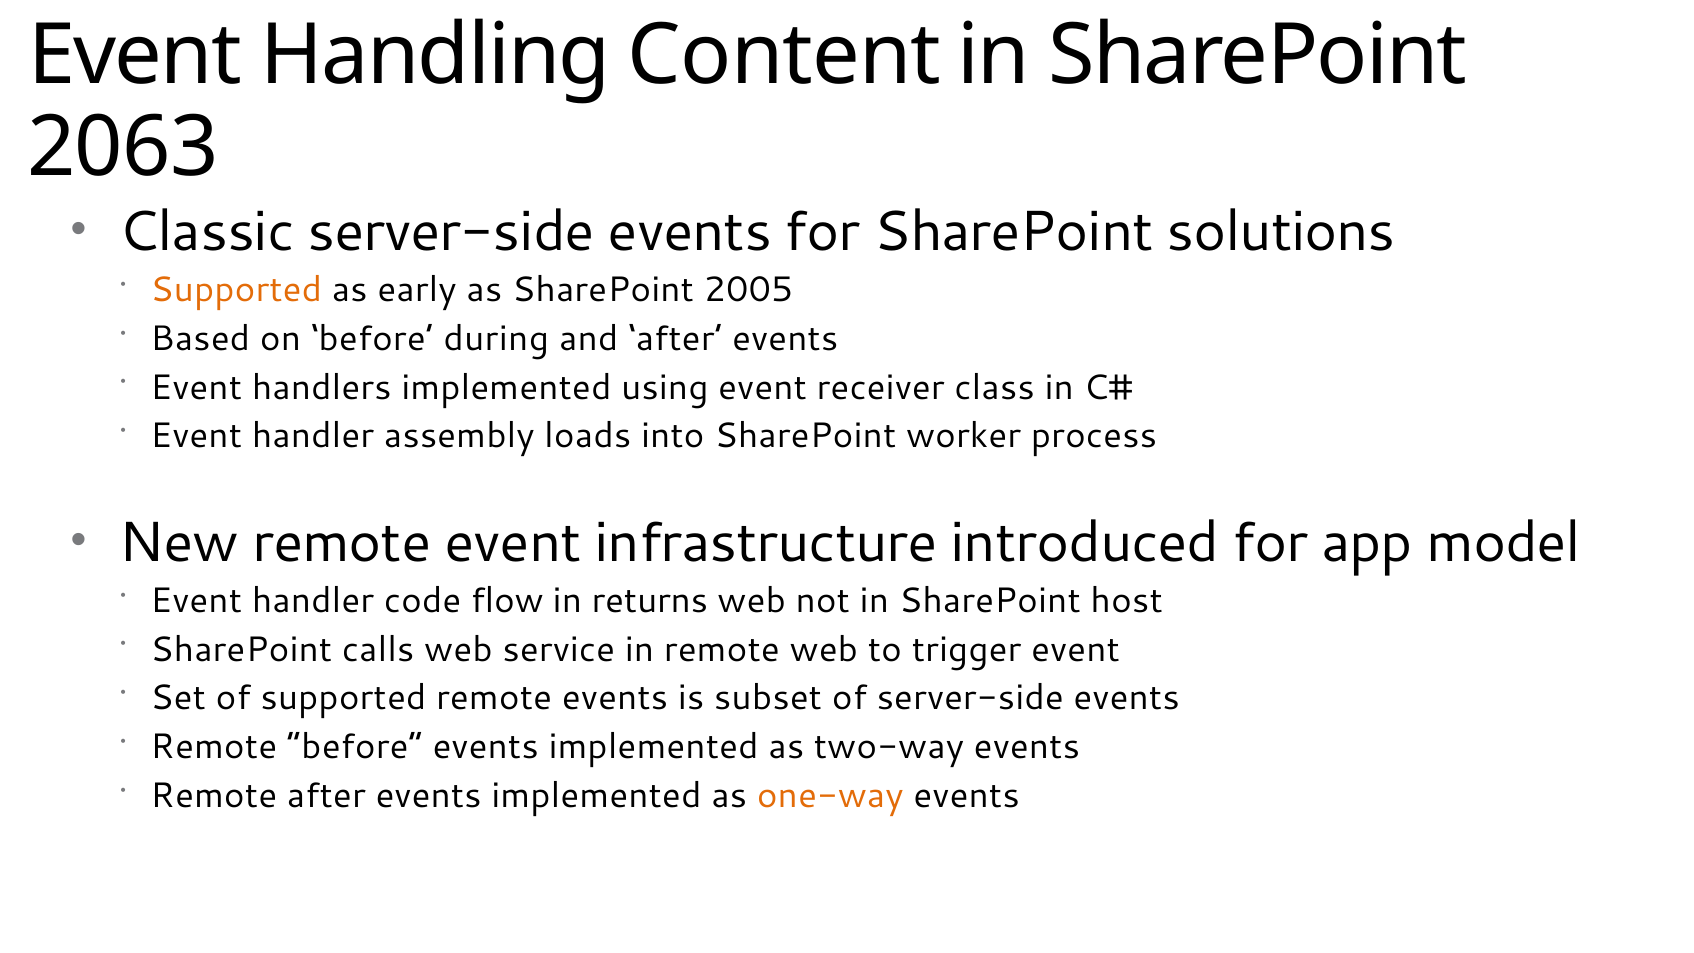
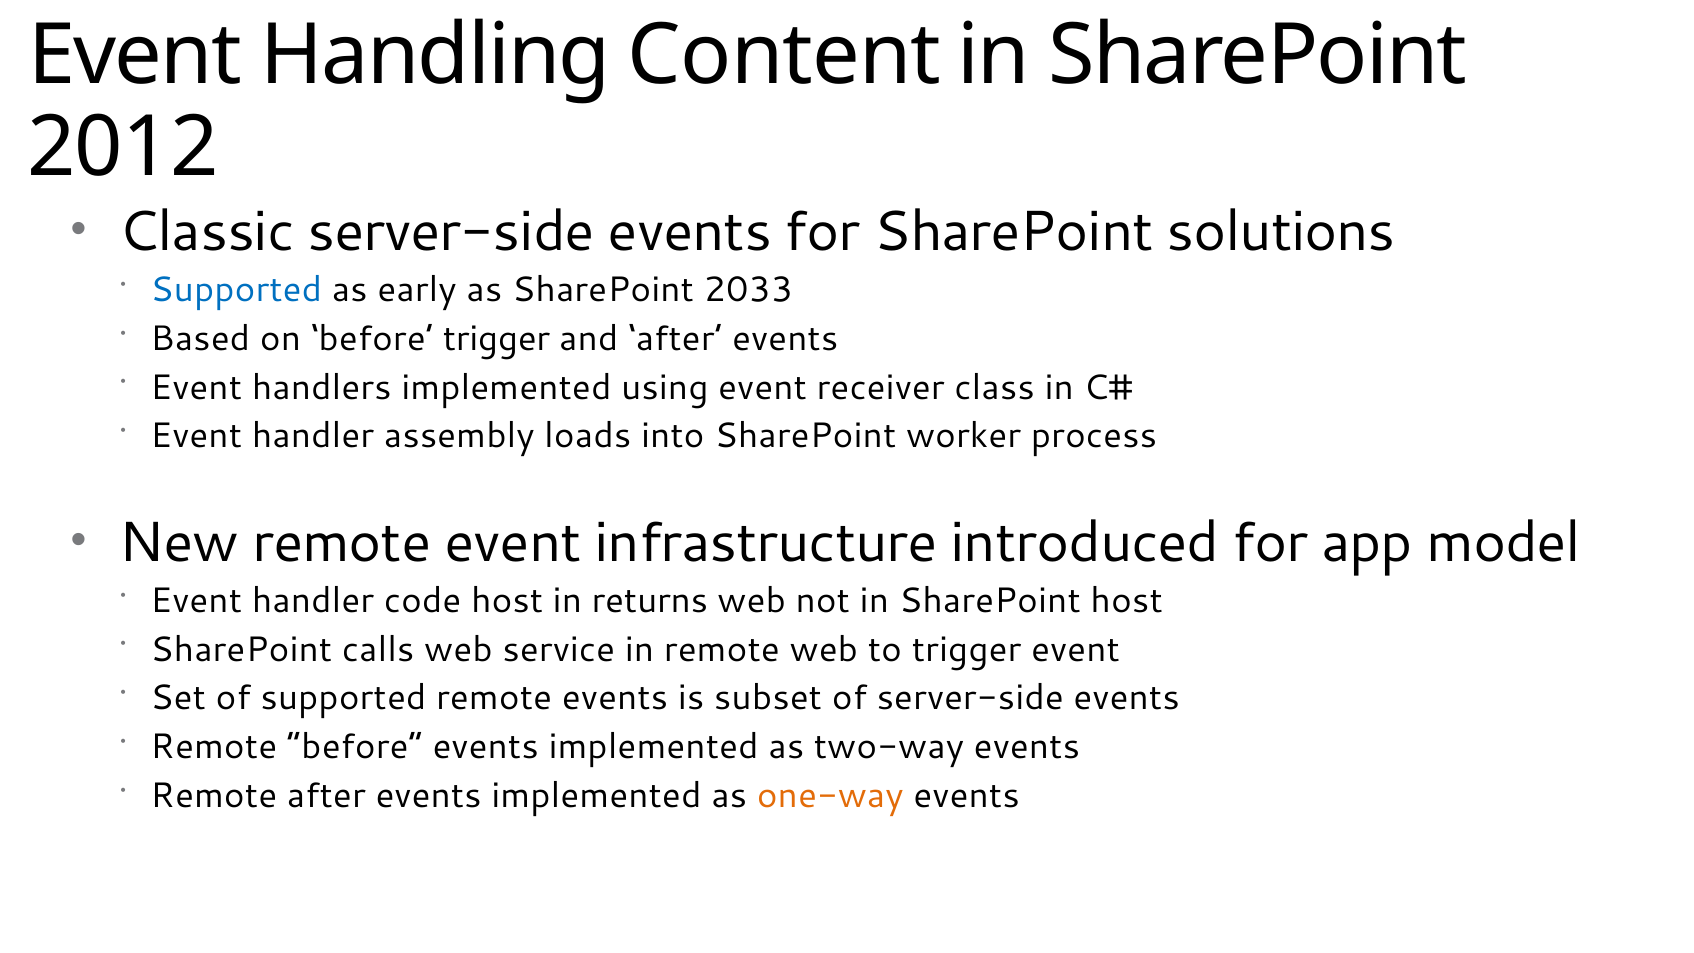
2063: 2063 -> 2012
Supported at (236, 290) colour: orange -> blue
2005: 2005 -> 2033
before during: during -> trigger
code flow: flow -> host
